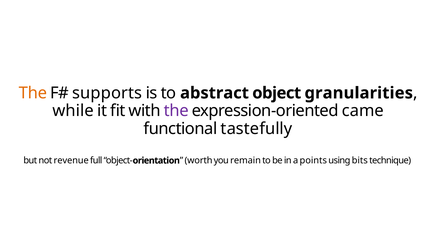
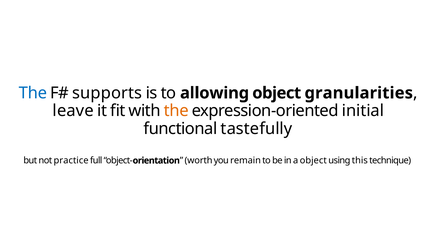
The at (33, 93) colour: orange -> blue
abstract: abstract -> allowing
while: while -> leave
the at (176, 111) colour: purple -> orange
came: came -> initial
revenue: revenue -> practice
a points: points -> object
bits: bits -> this
